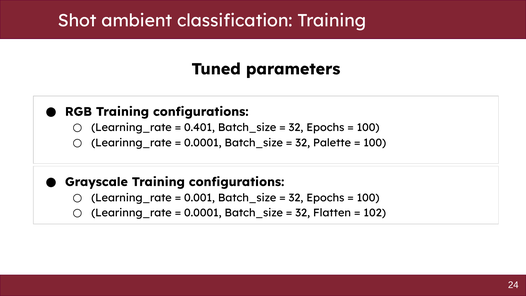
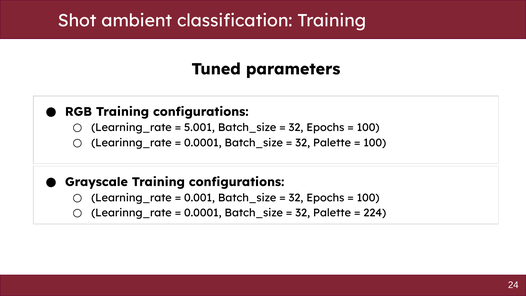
0.401: 0.401 -> 5.001
Flatten at (332, 213): Flatten -> Palette
102: 102 -> 224
